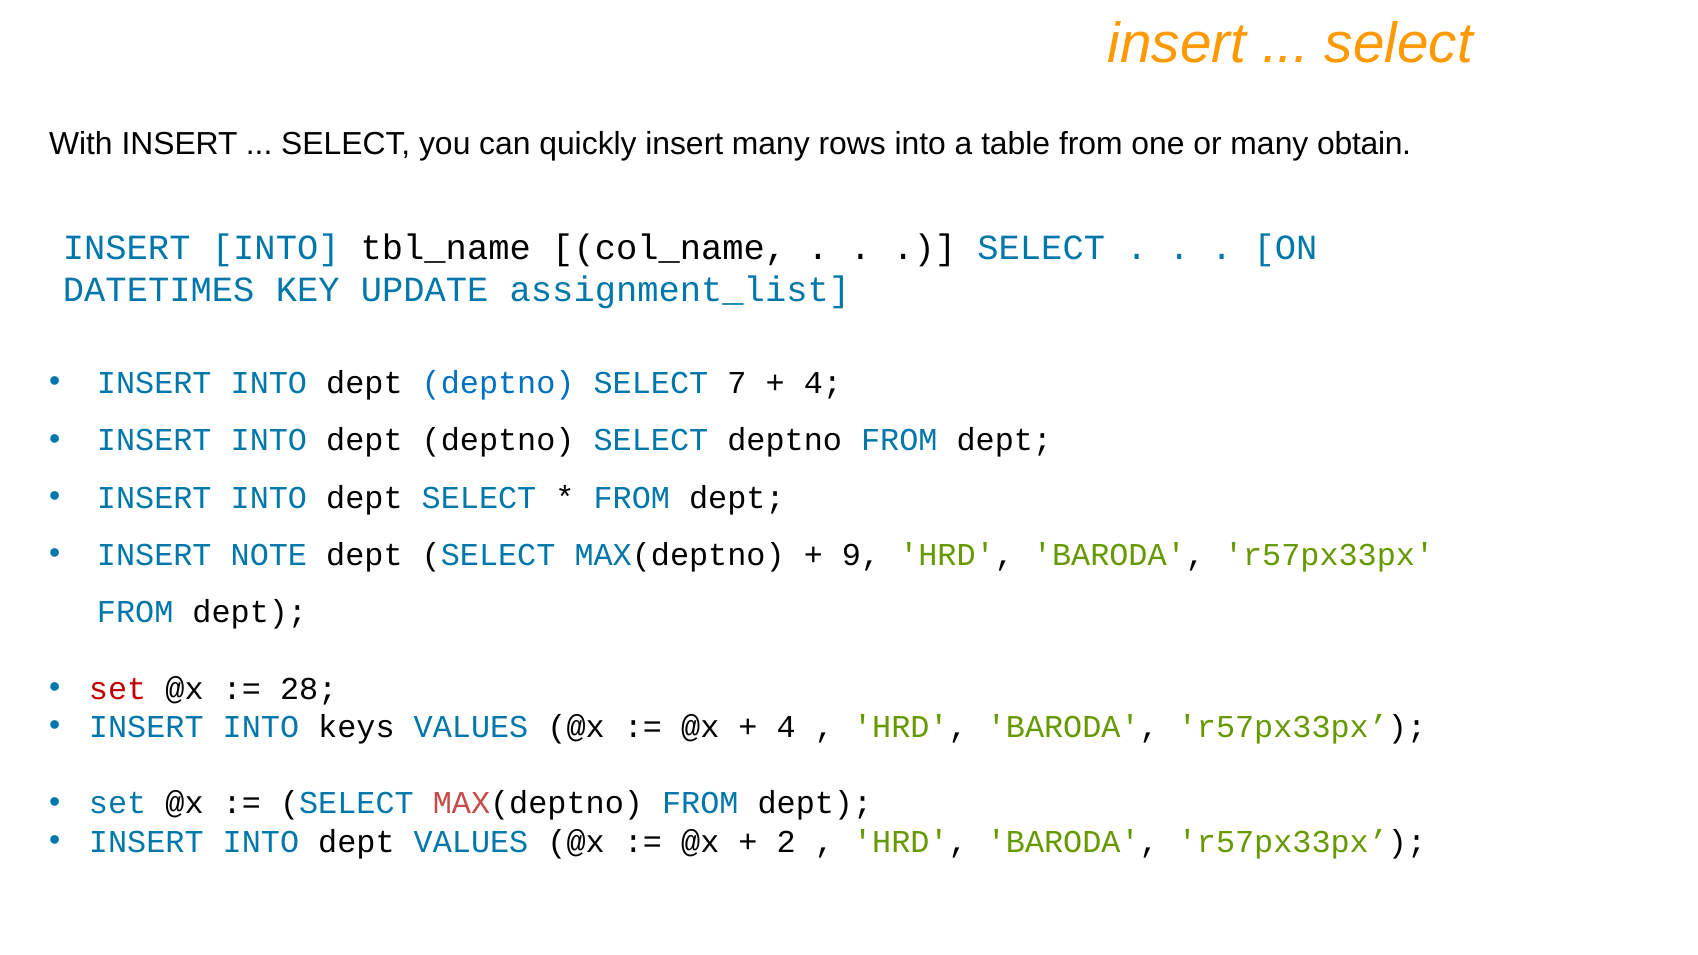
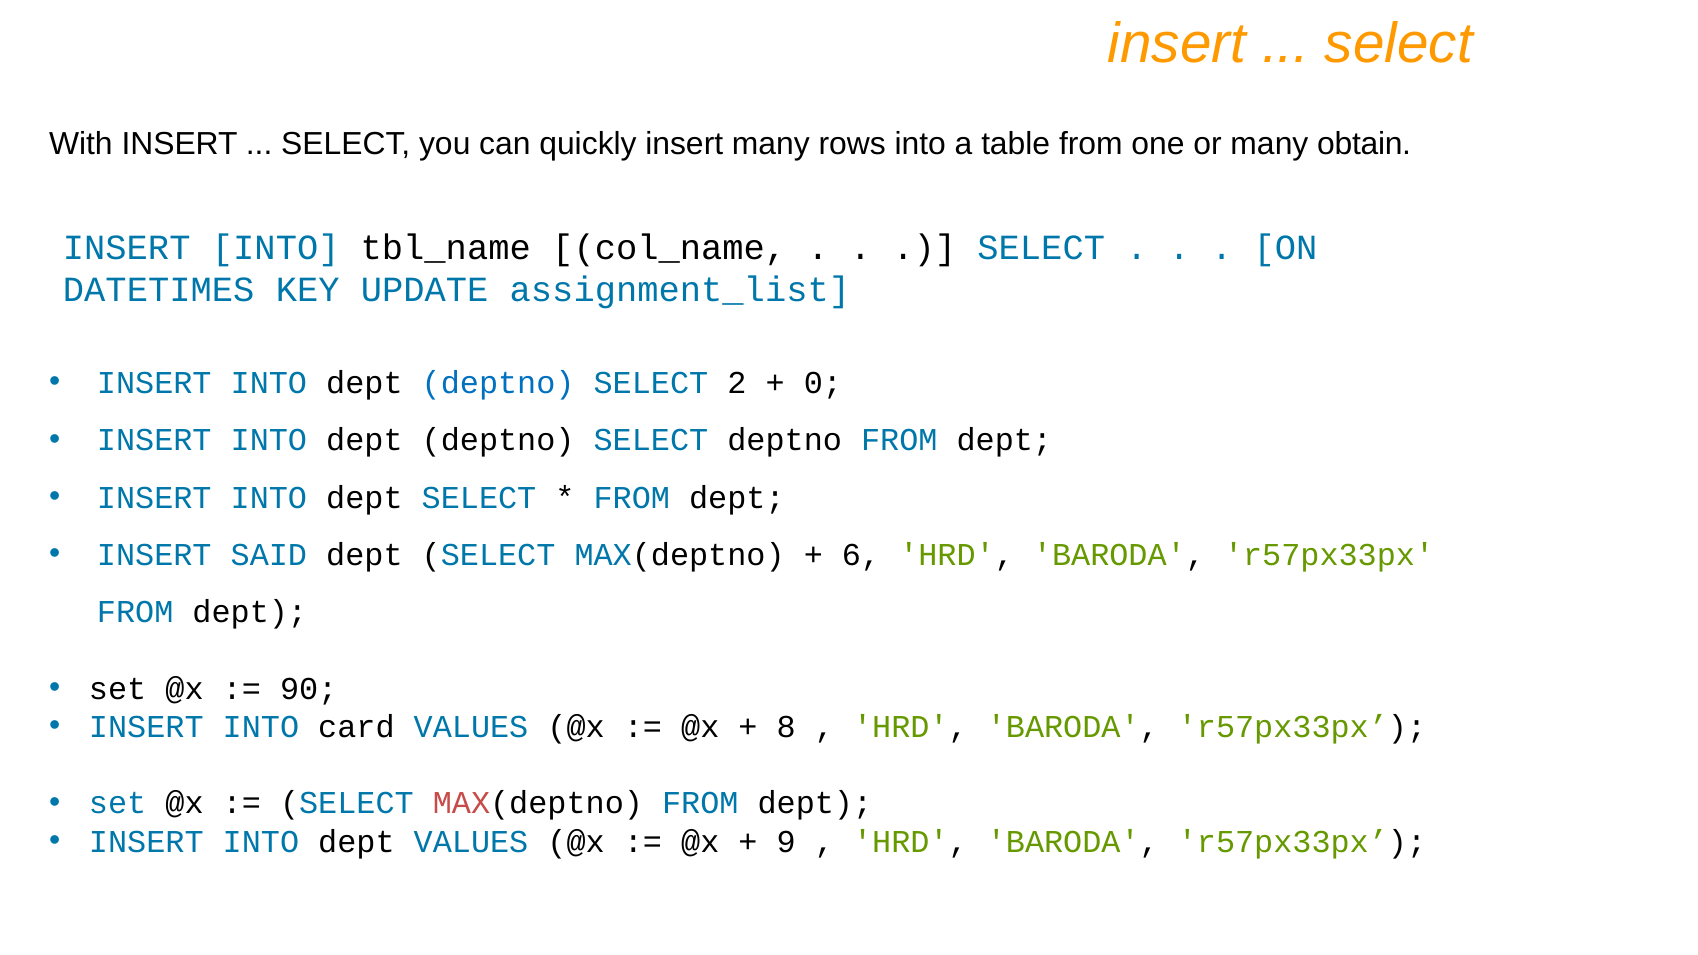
7: 7 -> 2
4 at (823, 383): 4 -> 0
NOTE: NOTE -> SAID
9: 9 -> 6
set at (118, 689) colour: red -> black
28: 28 -> 90
keys: keys -> card
4 at (786, 727): 4 -> 8
2: 2 -> 9
